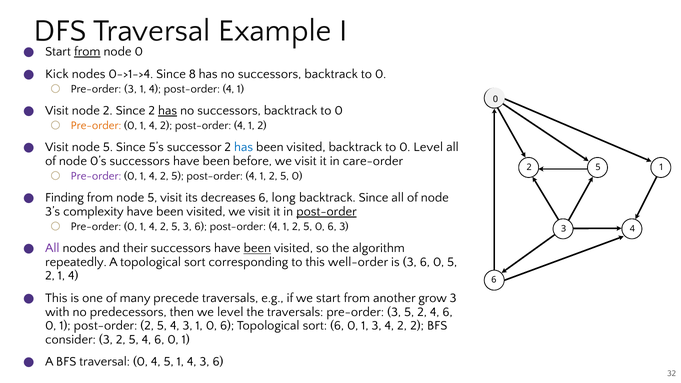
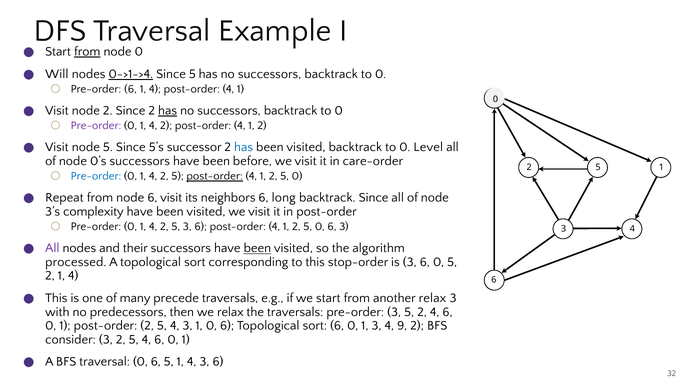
Kick: Kick -> Will
0->1->4 underline: none -> present
Since 8: 8 -> 5
3 at (131, 89): 3 -> 6
Pre-order at (96, 126) colour: orange -> purple
Pre-order at (96, 176) colour: purple -> blue
post-order at (215, 176) underline: none -> present
Finding: Finding -> Repeat
from node 5: 5 -> 6
decreases: decreases -> neighbors
post-order at (327, 212) underline: present -> none
repeatedly: repeatedly -> processed
well-order: well-order -> stop-order
another grow: grow -> relax
we level: level -> relax
3 4 2: 2 -> 9
traversal 0 4: 4 -> 6
